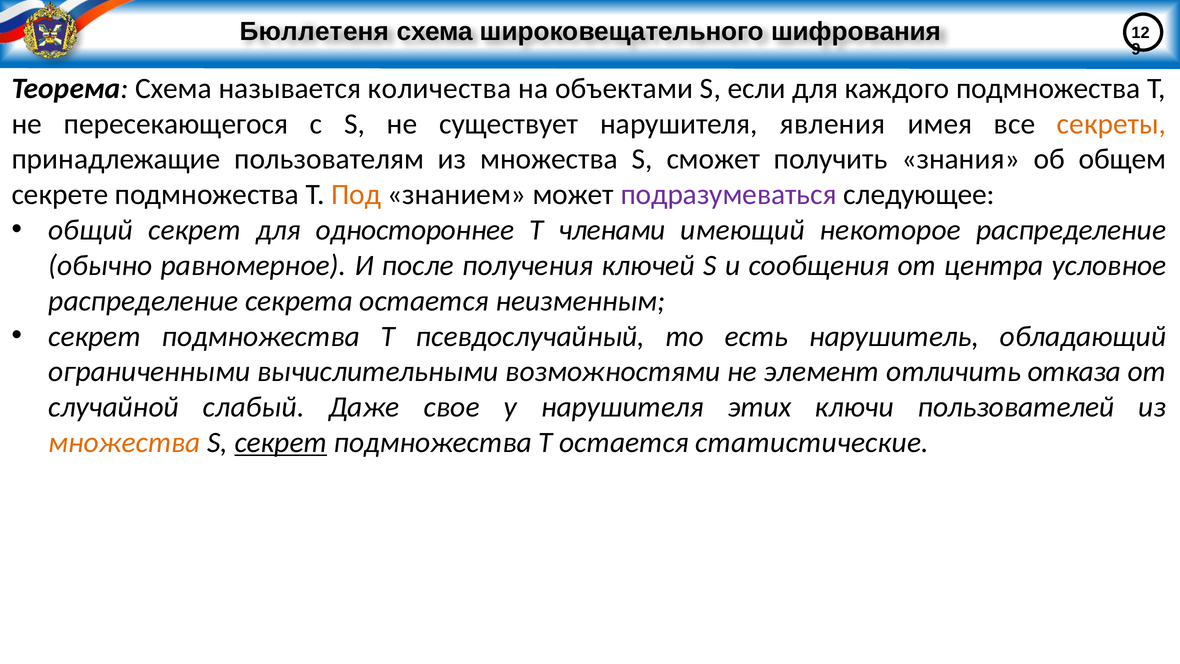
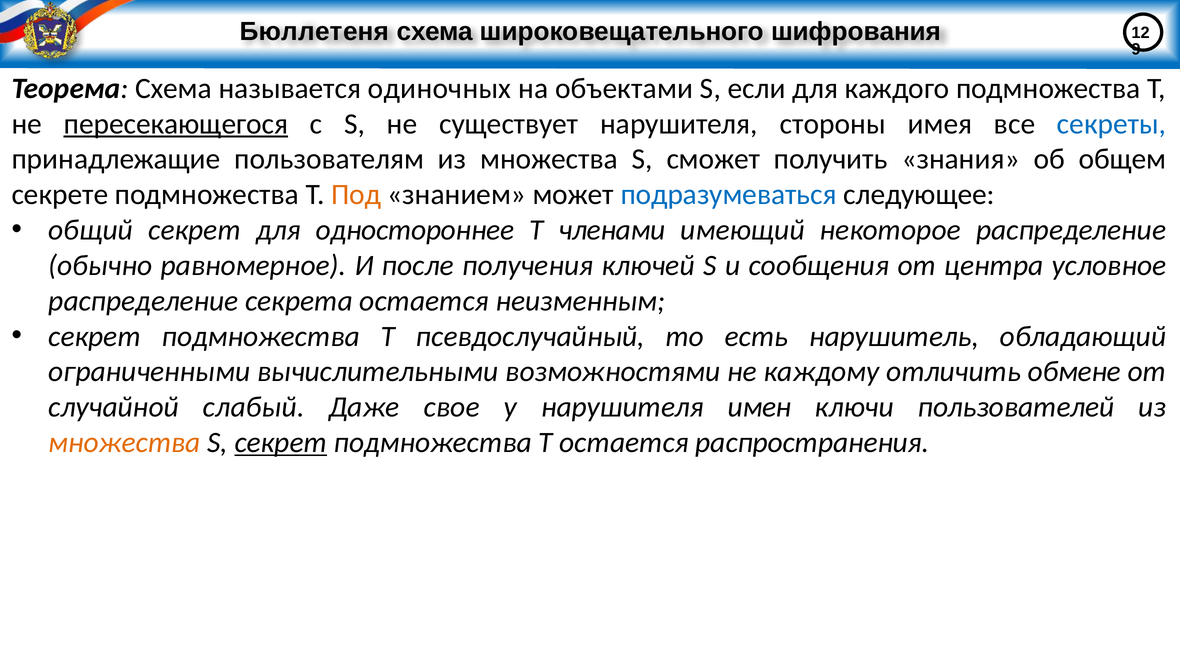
количества: количества -> одиночных
пересекающегося underline: none -> present
явления: явления -> стороны
секреты colour: orange -> blue
подразумеваться colour: purple -> blue
элемент: элемент -> каждому
отказа: отказа -> обмене
этих: этих -> имен
статистические: статистические -> распространения
